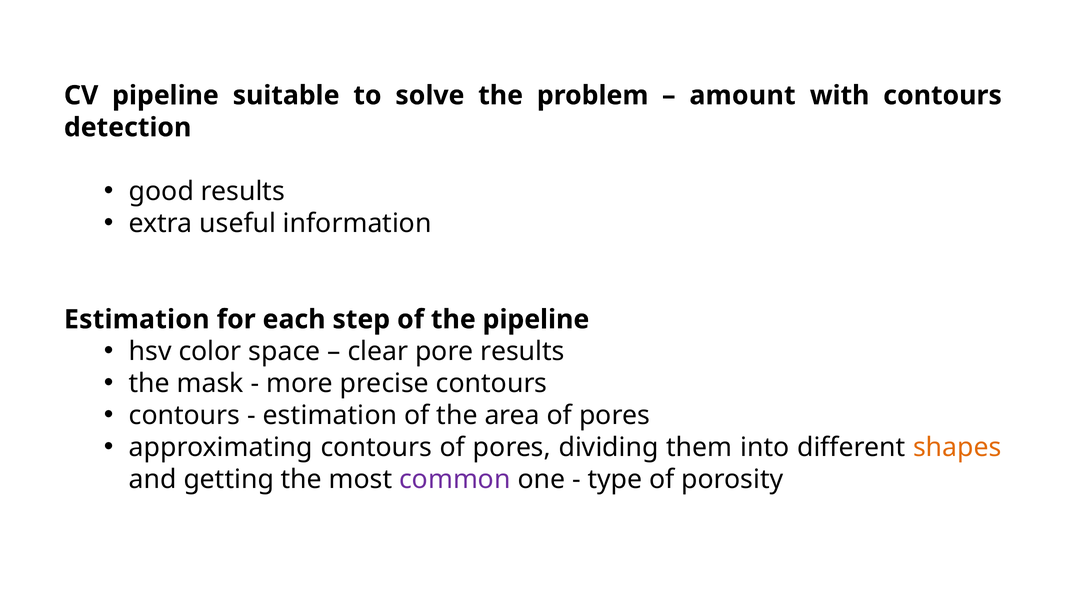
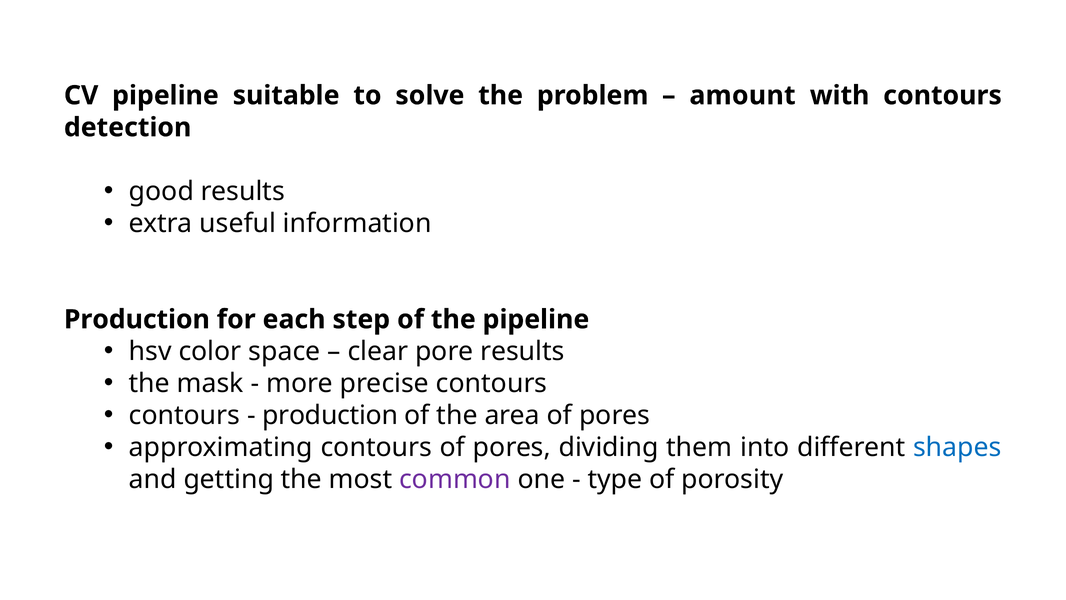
Estimation at (137, 319): Estimation -> Production
estimation at (330, 415): estimation -> production
shapes colour: orange -> blue
